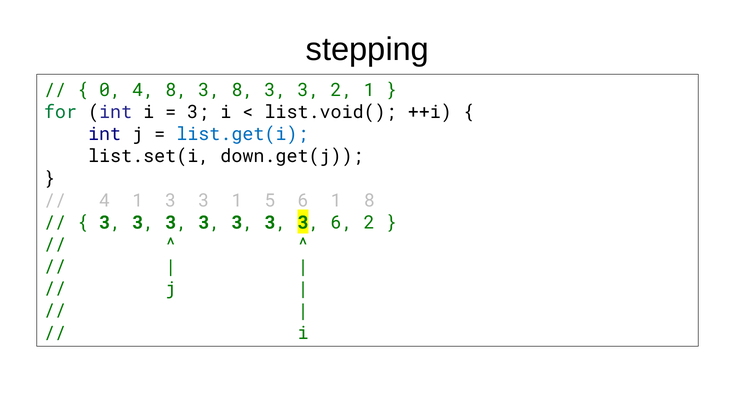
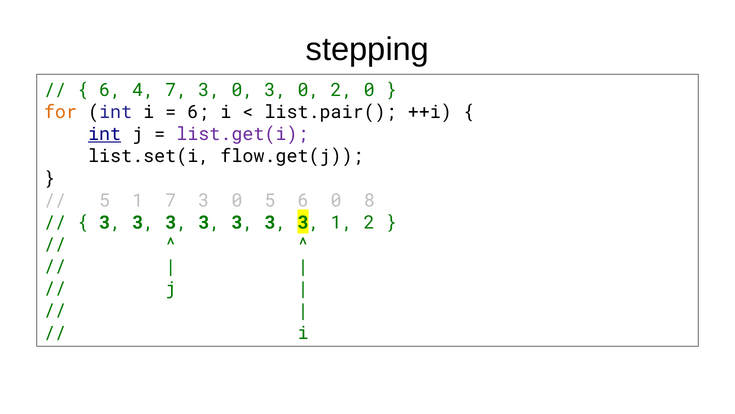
0 at (110, 90): 0 -> 6
4 8: 8 -> 7
8 at (242, 90): 8 -> 0
3 at (309, 90): 3 -> 0
2 1: 1 -> 0
for colour: green -> orange
3 at (198, 112): 3 -> 6
list.void(: list.void( -> list.pair(
int at (105, 134) underline: none -> present
list.get(i colour: blue -> purple
down.get(j: down.get(j -> flow.get(j
4 at (105, 200): 4 -> 5
1 3: 3 -> 7
1 at (237, 200): 1 -> 0
1 at (336, 200): 1 -> 0
3 6: 6 -> 1
